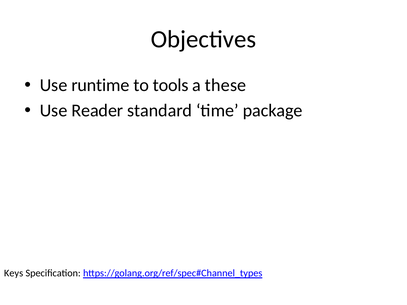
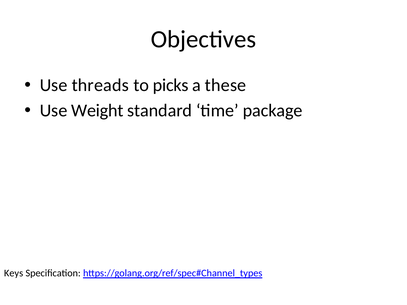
runtime: runtime -> threads
tools: tools -> picks
Reader: Reader -> Weight
